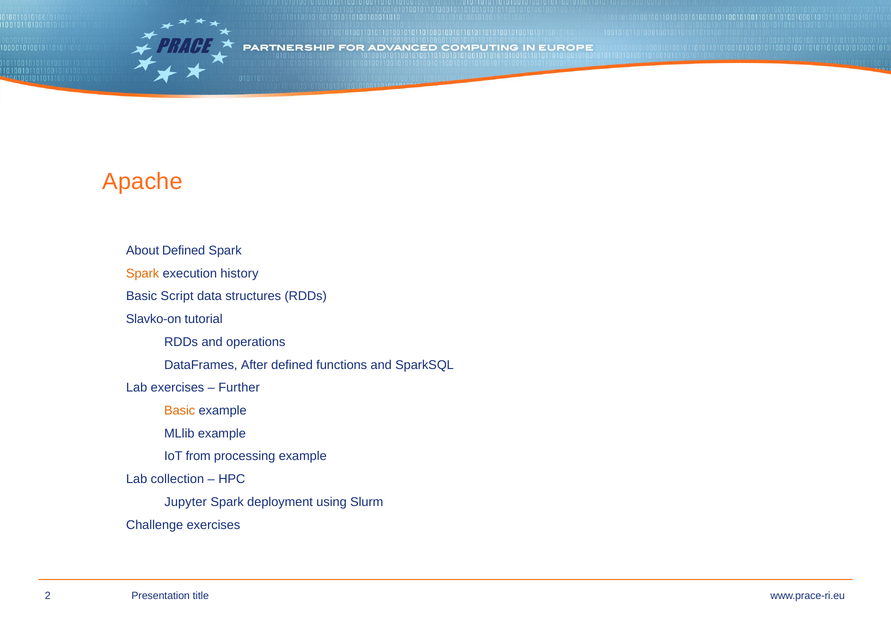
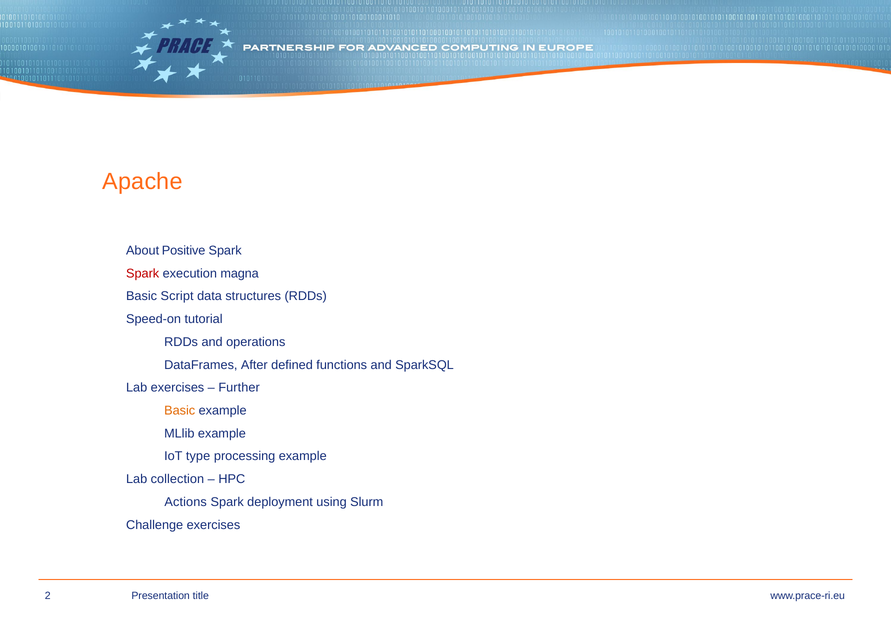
About Defined: Defined -> Positive
Spark at (143, 273) colour: orange -> red
history: history -> magna
Slavko-on: Slavko-on -> Speed-on
from: from -> type
Jupyter: Jupyter -> Actions
